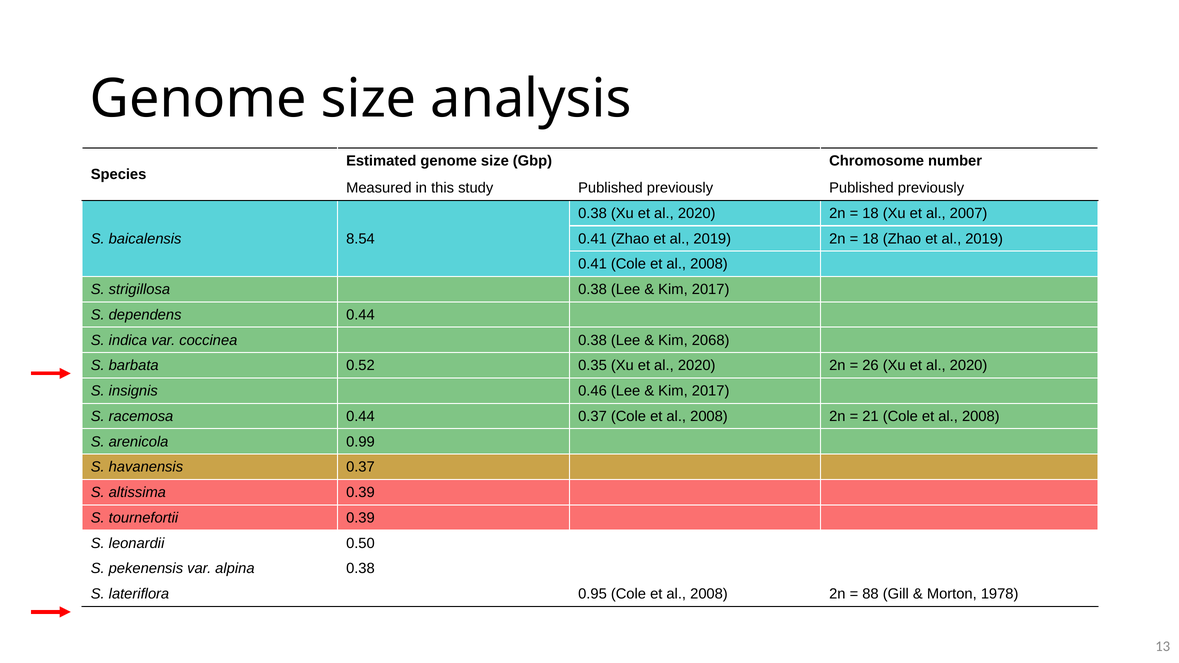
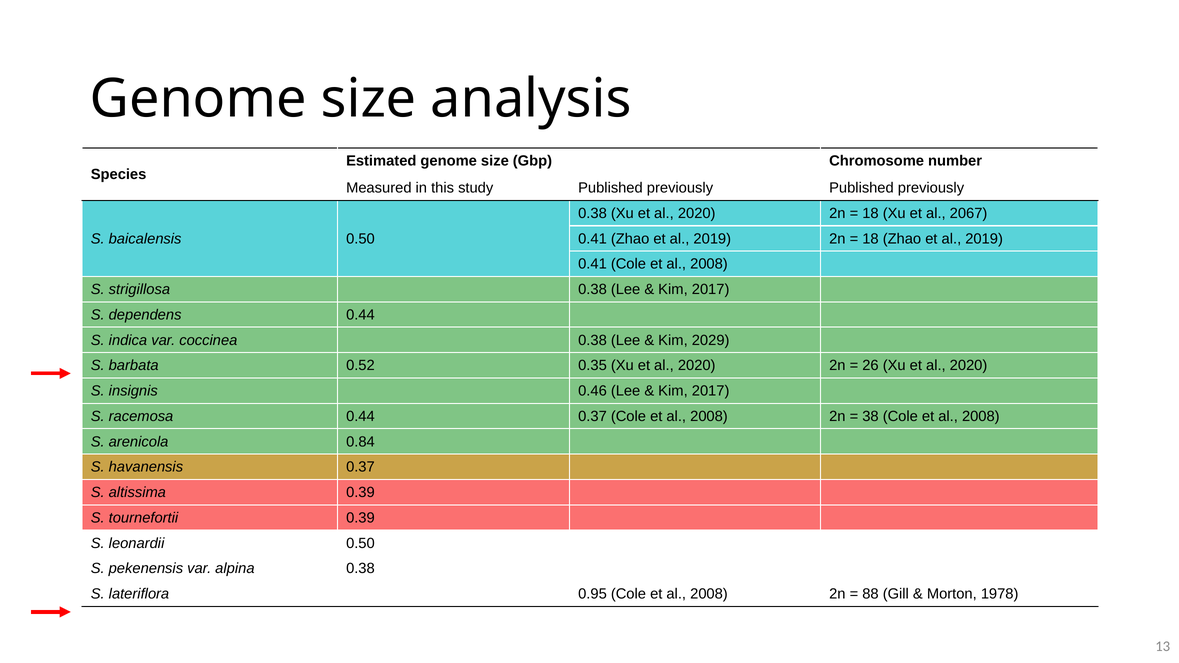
2007: 2007 -> 2067
baicalensis 8.54: 8.54 -> 0.50
2068: 2068 -> 2029
21: 21 -> 38
0.99: 0.99 -> 0.84
